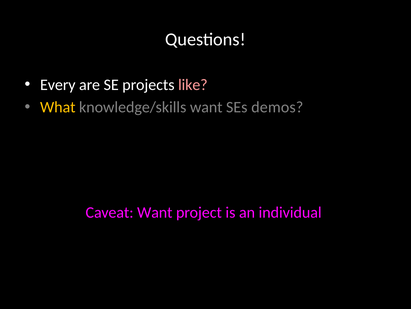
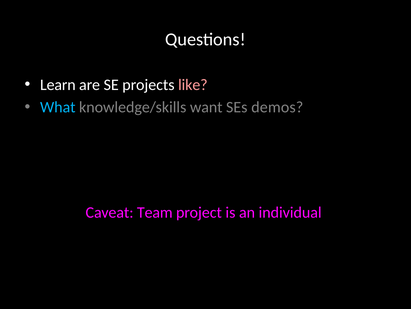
Every: Every -> Learn
What colour: yellow -> light blue
Caveat Want: Want -> Team
